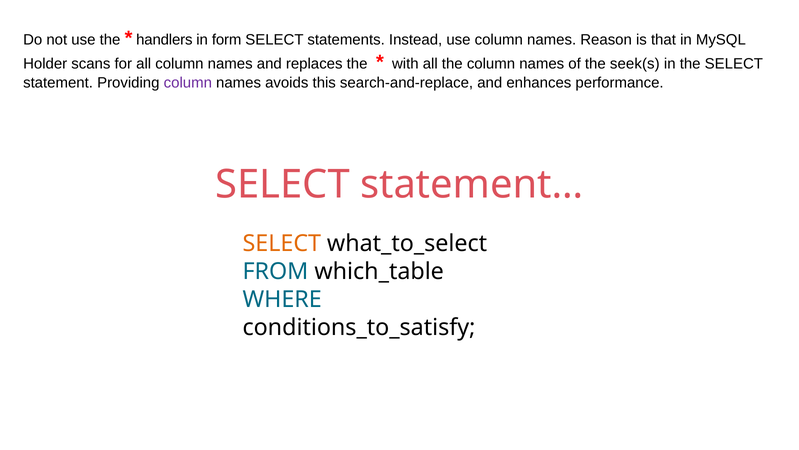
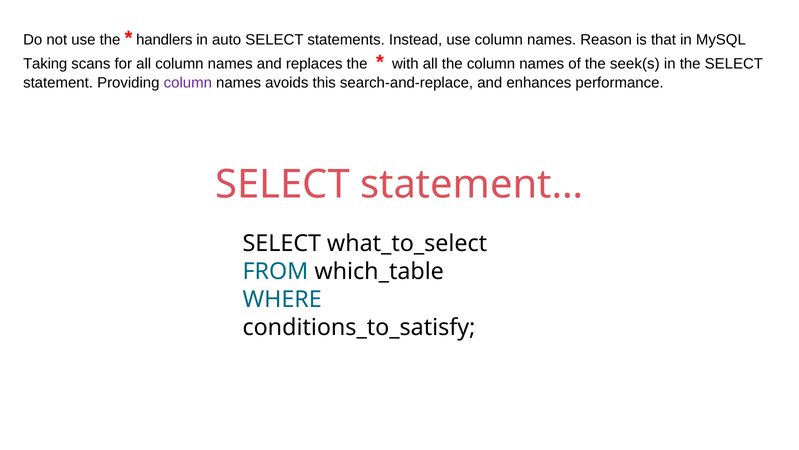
form: form -> auto
Holder: Holder -> Taking
SELECT at (282, 243) colour: orange -> black
